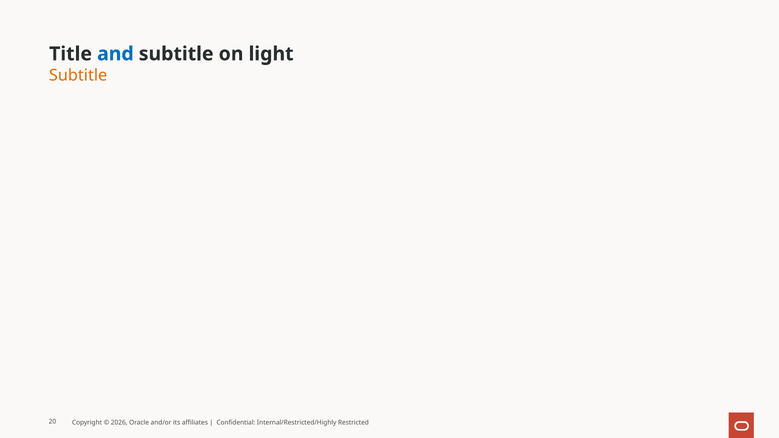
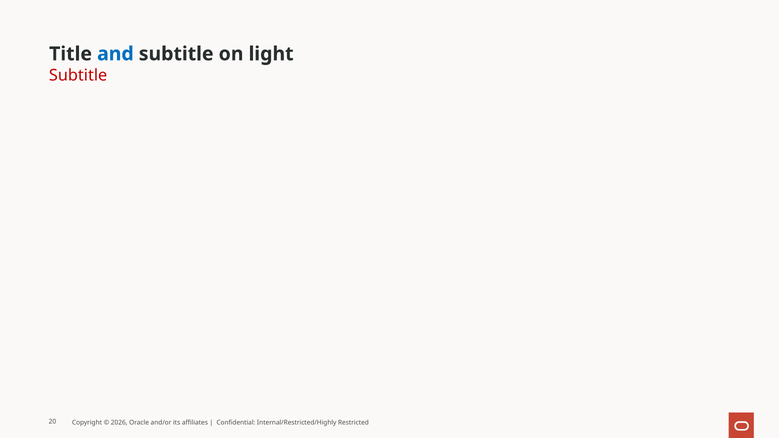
Subtitle at (78, 75) colour: orange -> red
